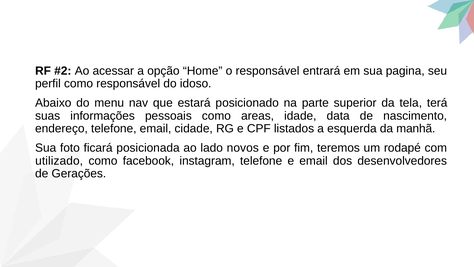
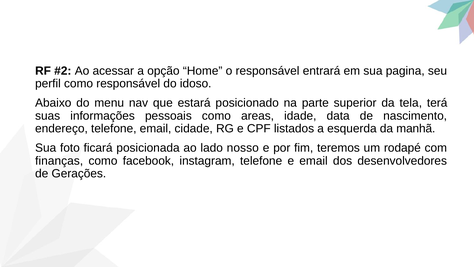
novos: novos -> nosso
utilizado: utilizado -> finanças
